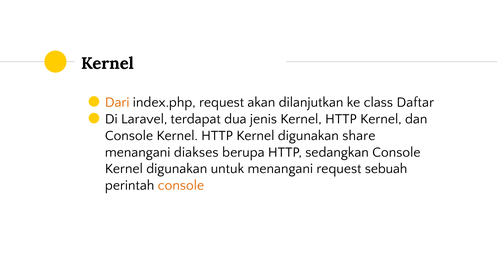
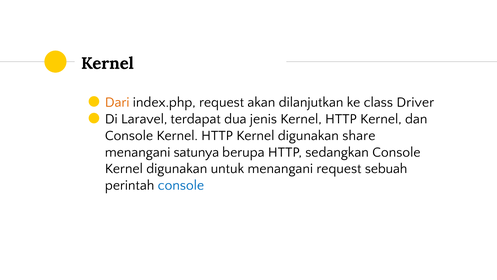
Daftar: Daftar -> Driver
diakses: diakses -> satunya
console at (181, 185) colour: orange -> blue
